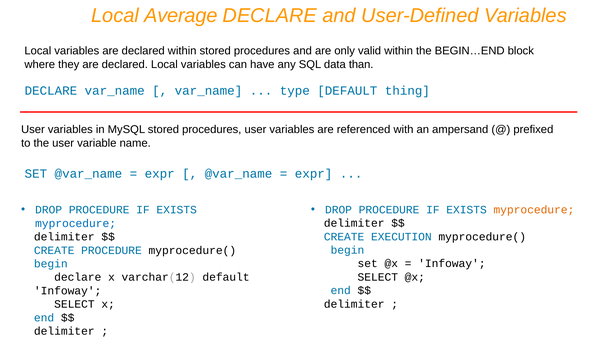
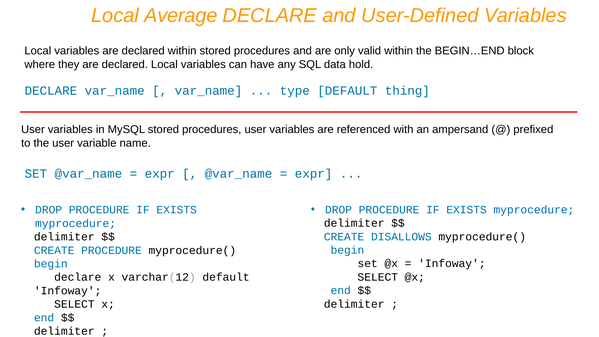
than: than -> hold
myprocedure at (534, 210) colour: orange -> blue
EXECUTION: EXECUTION -> DISALLOWS
